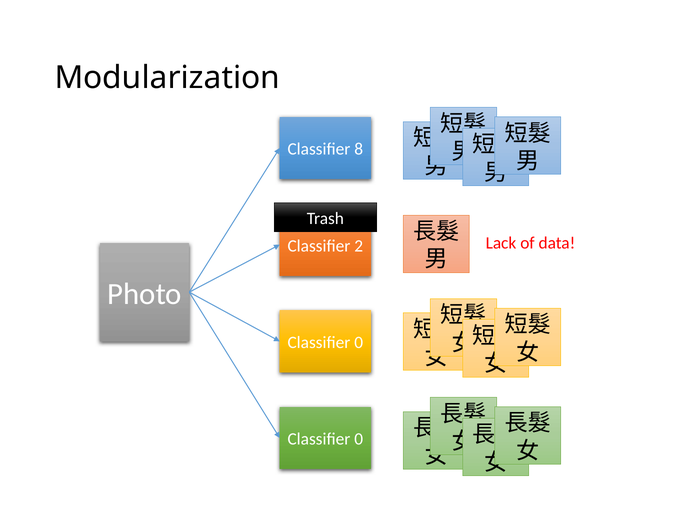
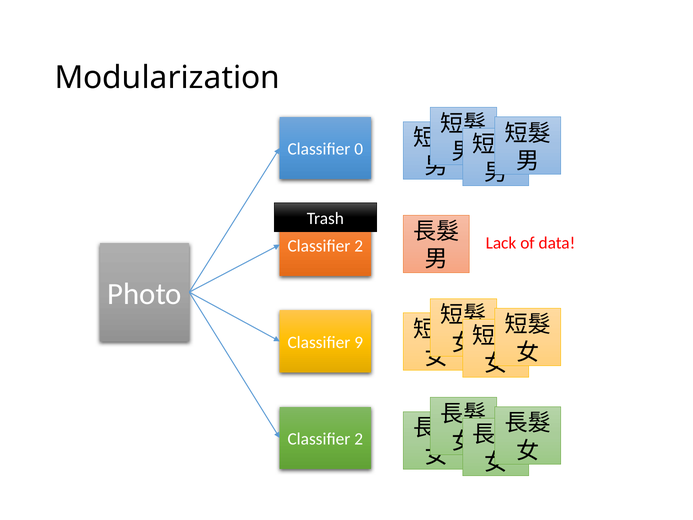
8: 8 -> 0
0 at (359, 342): 0 -> 9
0 at (359, 439): 0 -> 2
